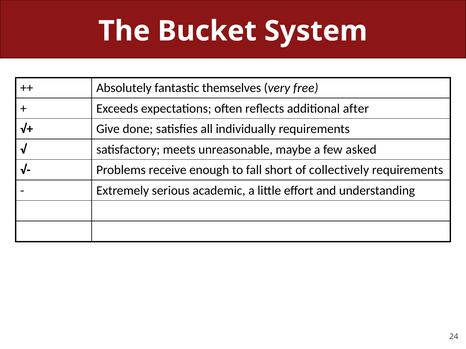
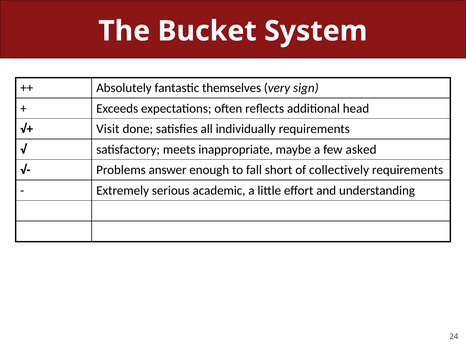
free: free -> sign
after: after -> head
Give: Give -> Visit
unreasonable: unreasonable -> inappropriate
receive: receive -> answer
